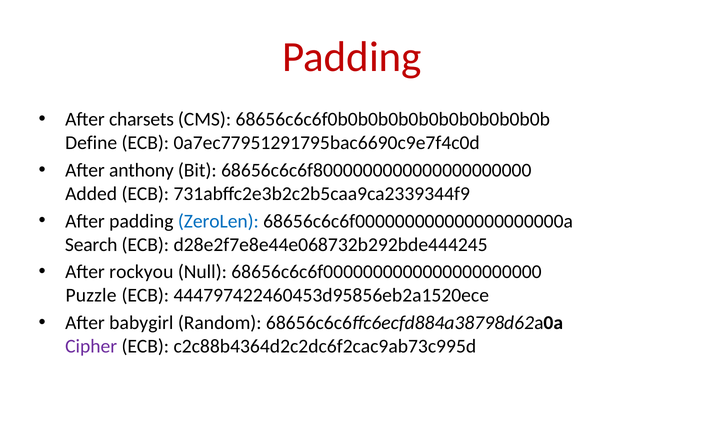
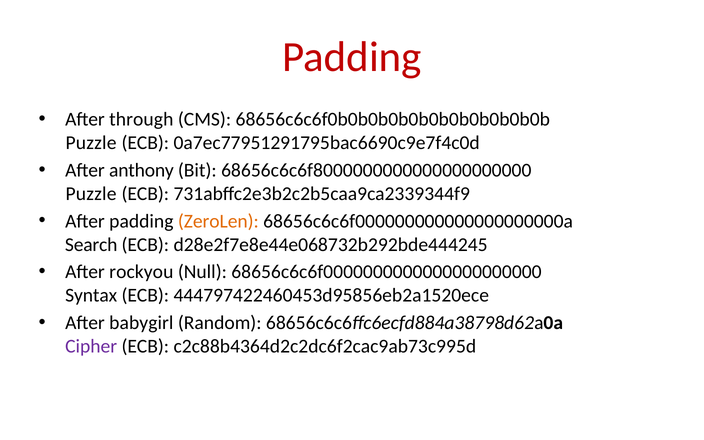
charsets: charsets -> through
Define at (91, 143): Define -> Puzzle
Added at (91, 194): Added -> Puzzle
ZeroLen colour: blue -> orange
Puzzle: Puzzle -> Syntax
